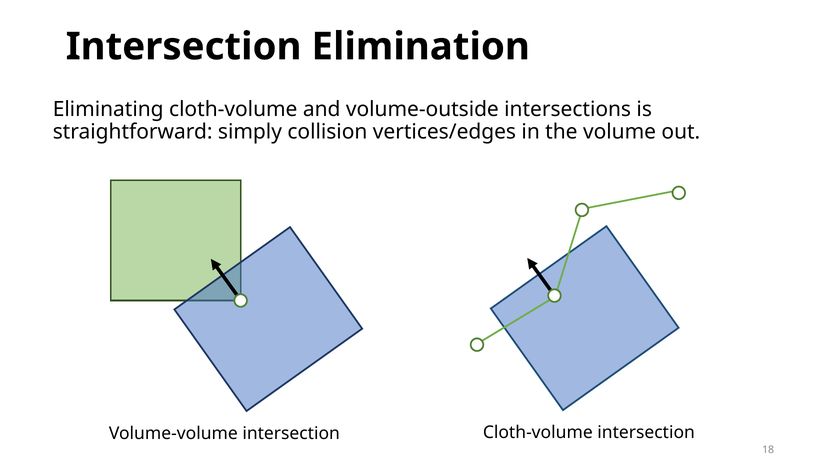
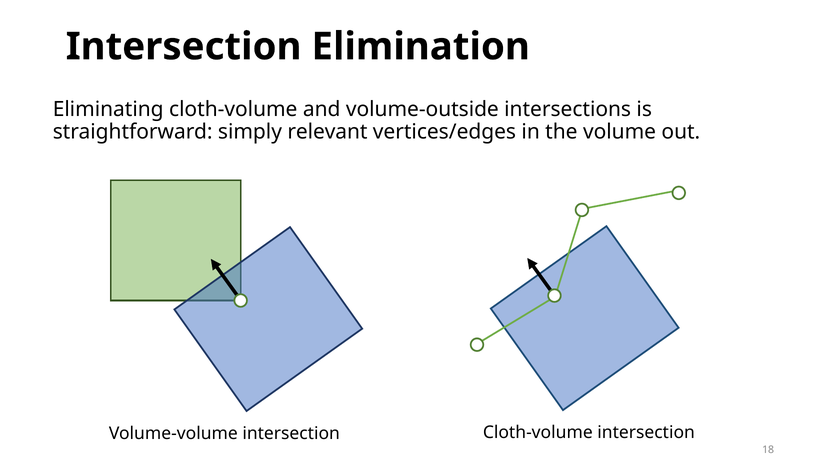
collision: collision -> relevant
